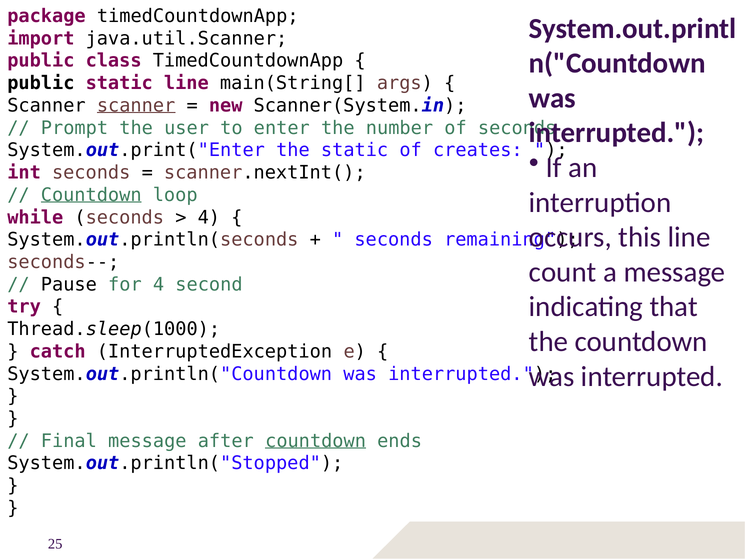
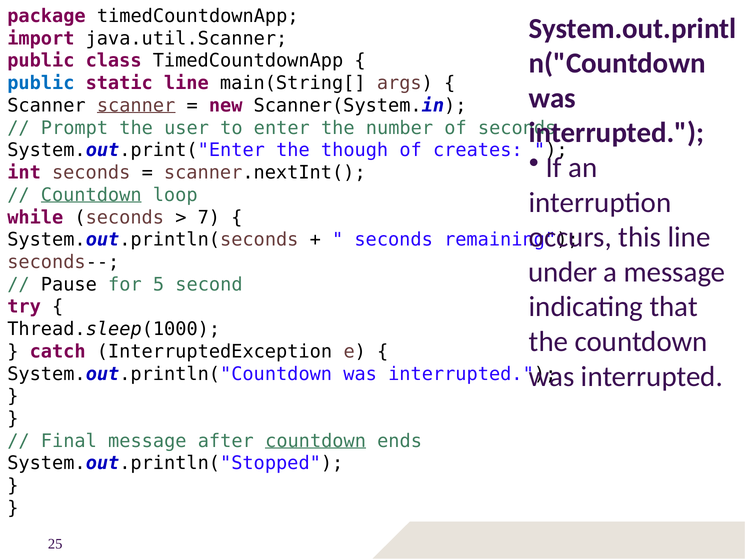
public at (41, 83) colour: black -> blue
the static: static -> though
4 at (209, 217): 4 -> 7
count: count -> under
for 4: 4 -> 5
